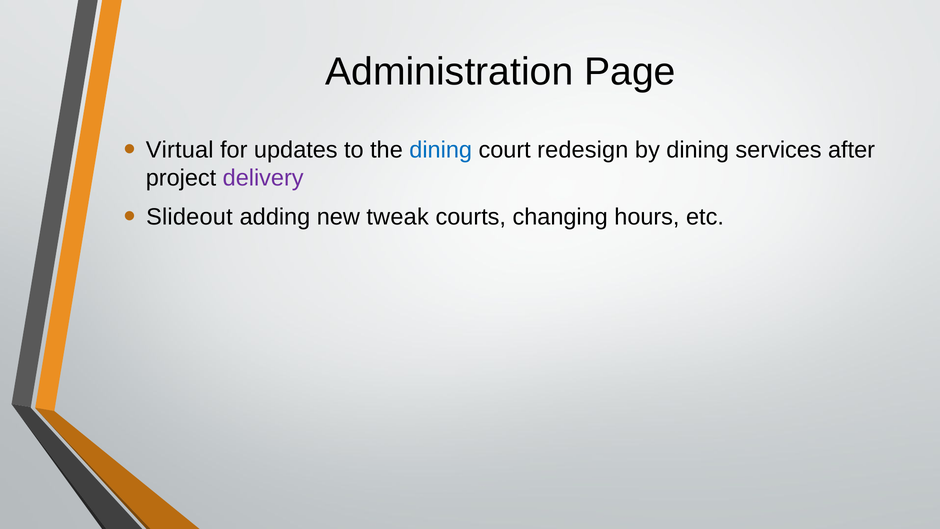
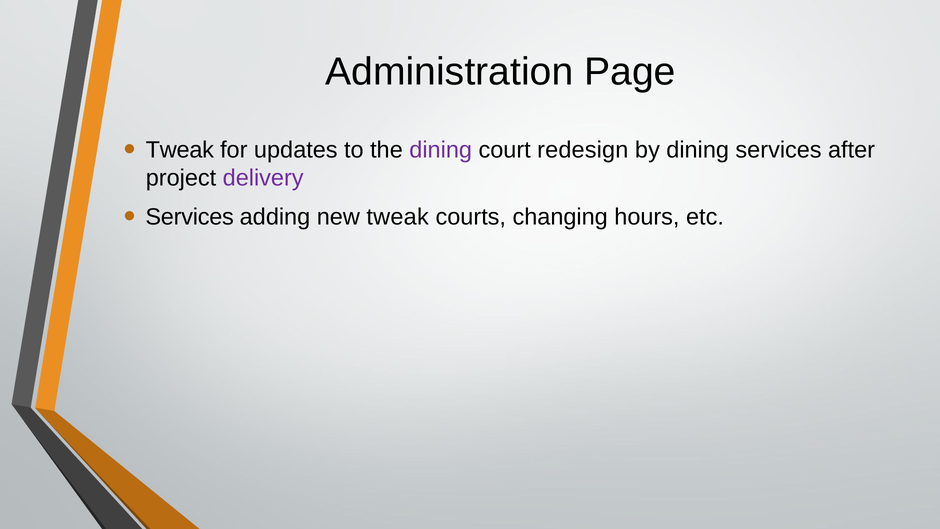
Virtual at (180, 150): Virtual -> Tweak
dining at (441, 150) colour: blue -> purple
Slideout at (189, 217): Slideout -> Services
